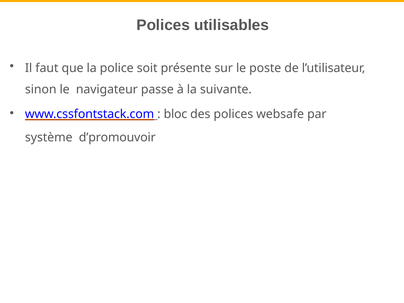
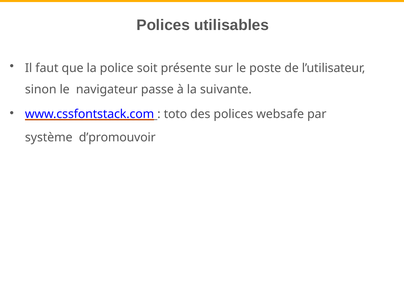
bloc: bloc -> toto
